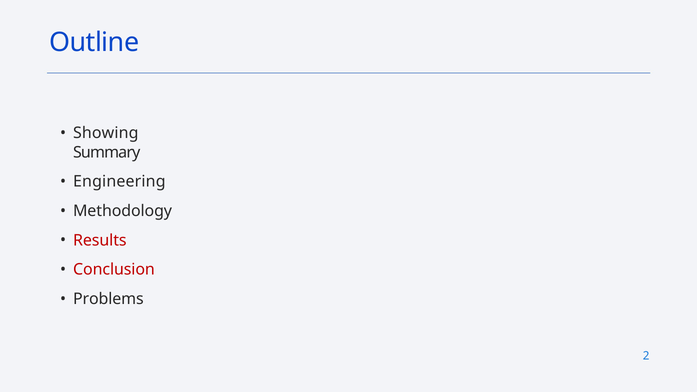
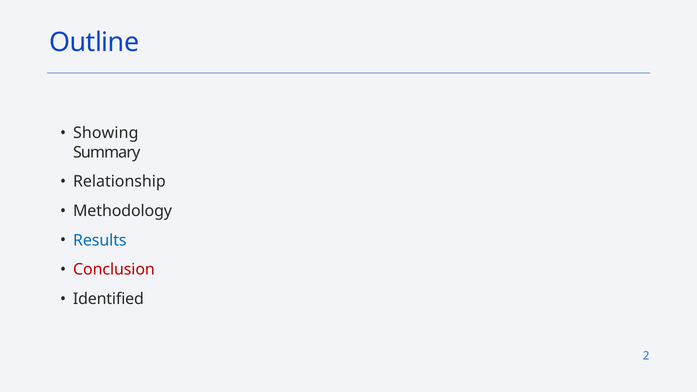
Engineering: Engineering -> Relationship
Results colour: red -> blue
Problems: Problems -> Identified
